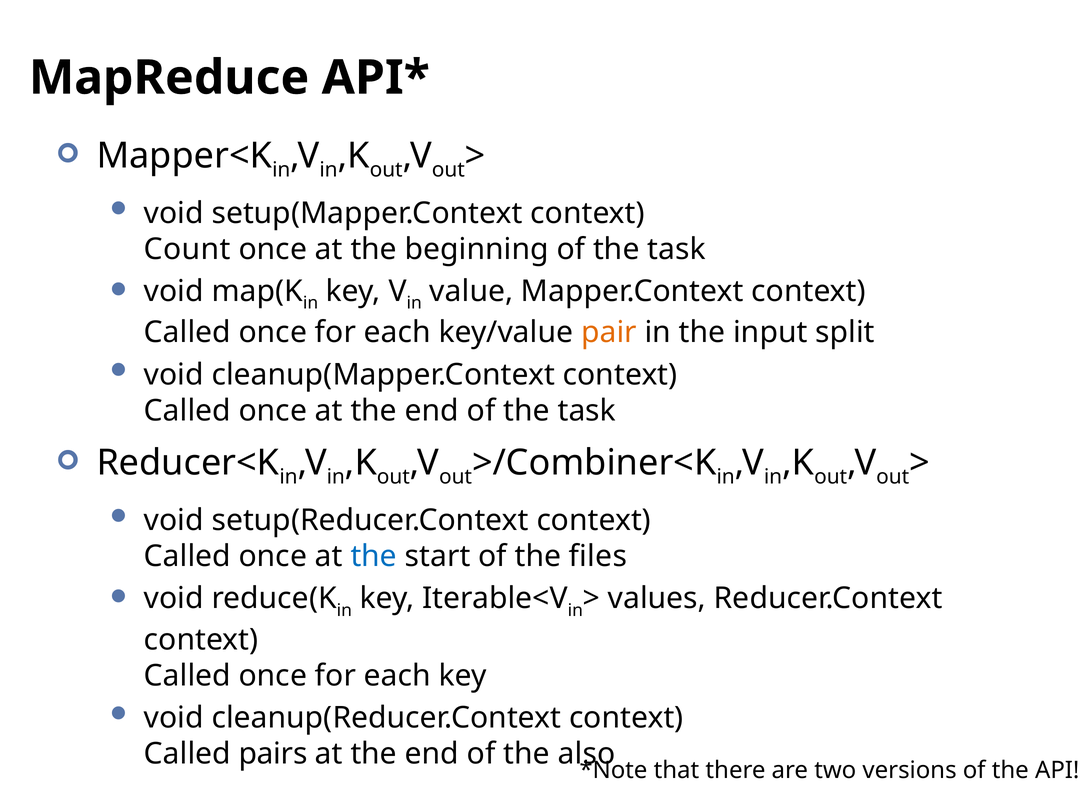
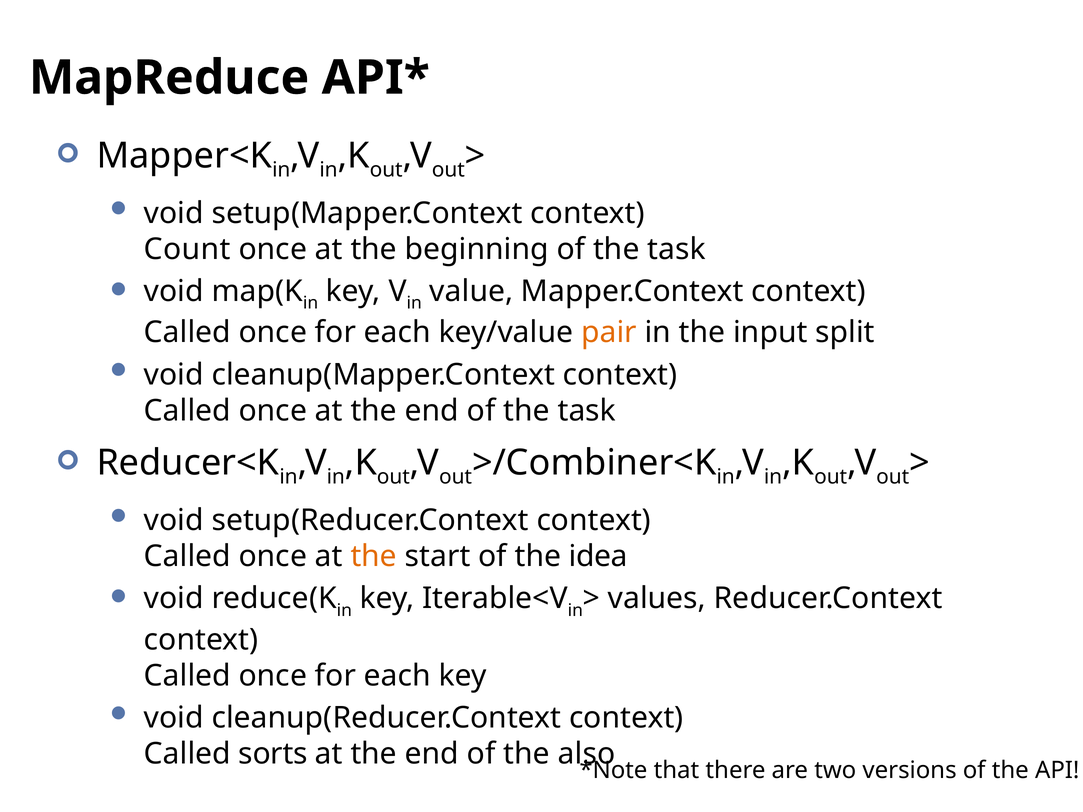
the at (374, 557) colour: blue -> orange
files: files -> idea
pairs: pairs -> sorts
